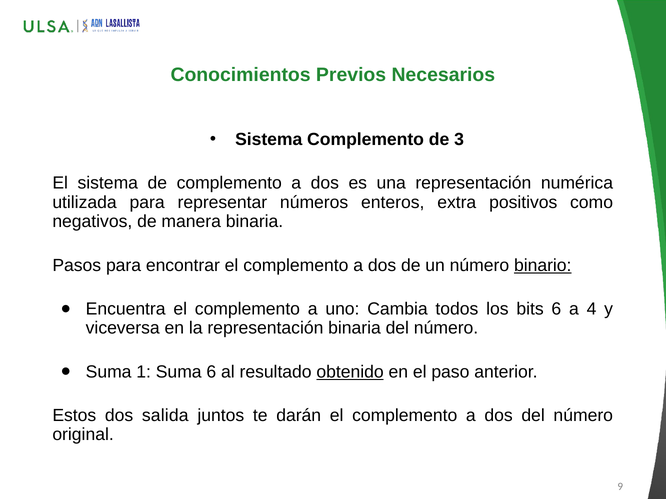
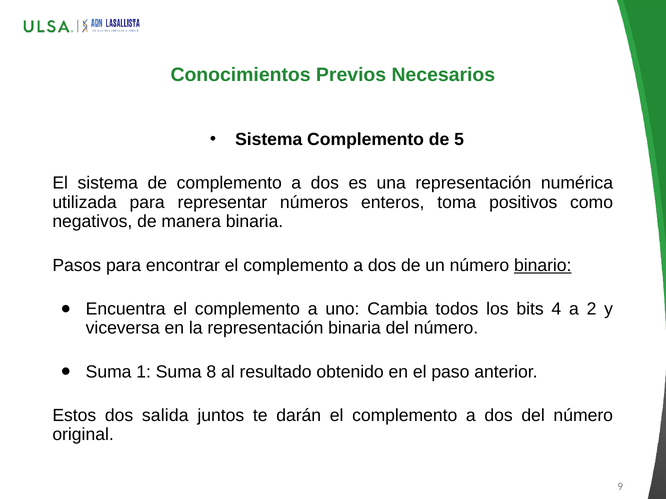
3: 3 -> 5
extra: extra -> toma
bits 6: 6 -> 4
4: 4 -> 2
Suma 6: 6 -> 8
obtenido underline: present -> none
